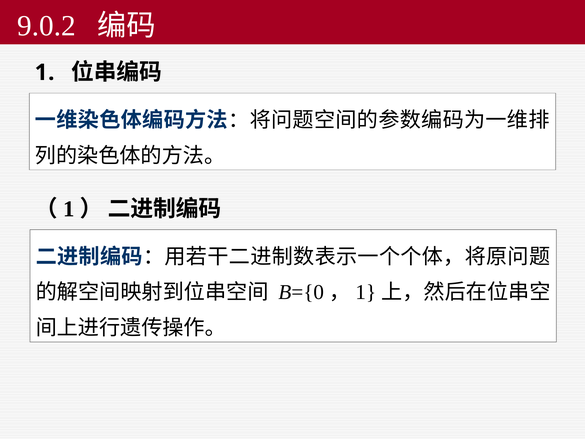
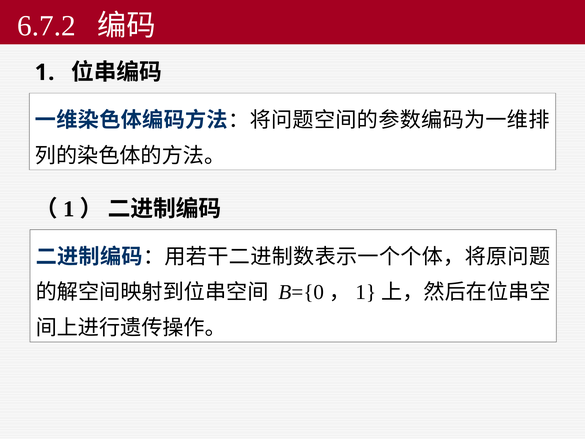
9.0.2: 9.0.2 -> 6.7.2
